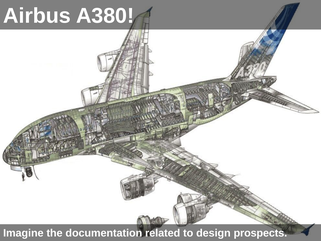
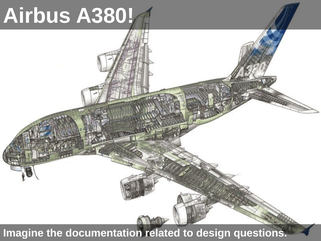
prospects: prospects -> questions
